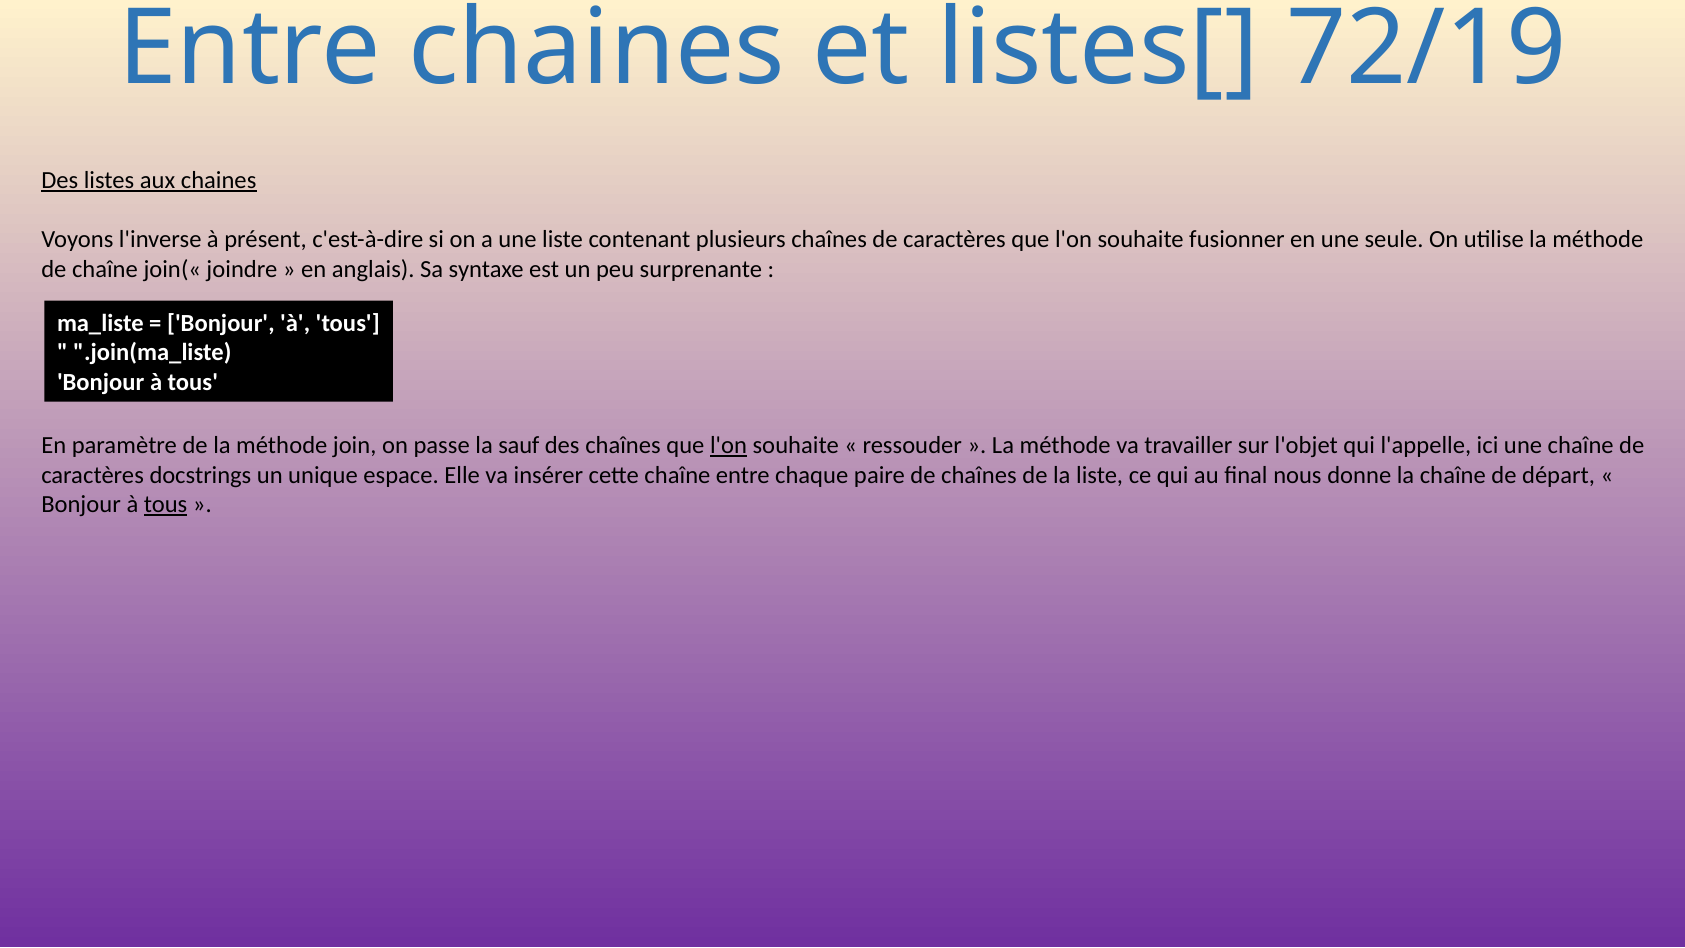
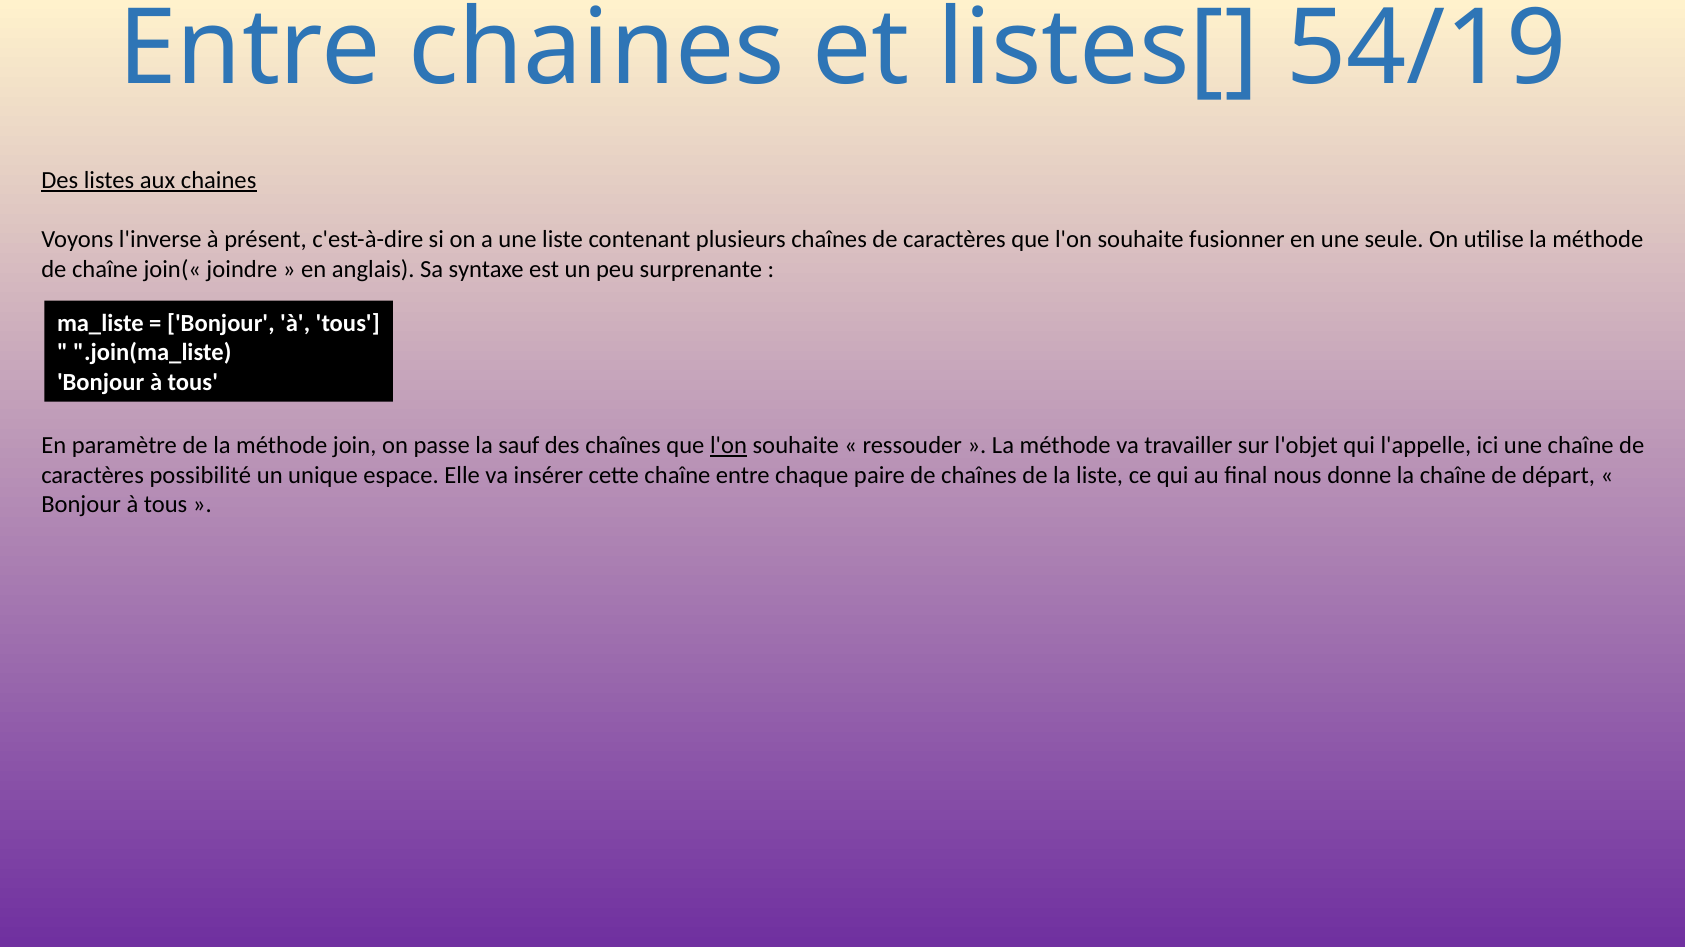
72/19: 72/19 -> 54/19
docstrings: docstrings -> possibilité
tous at (166, 505) underline: present -> none
